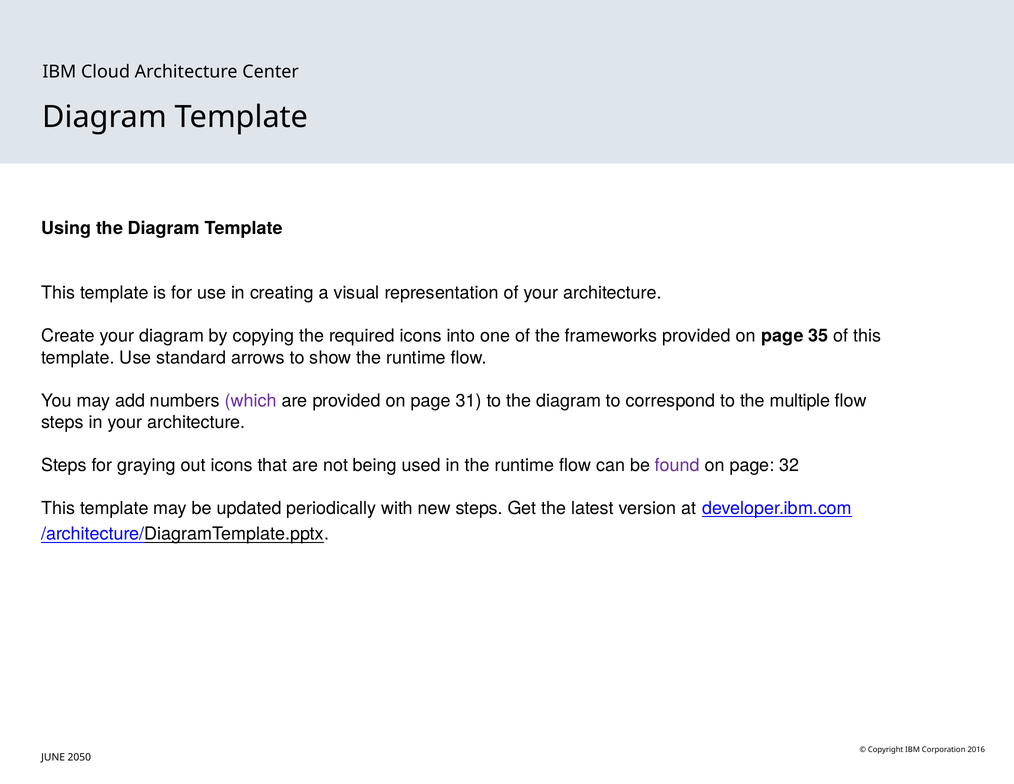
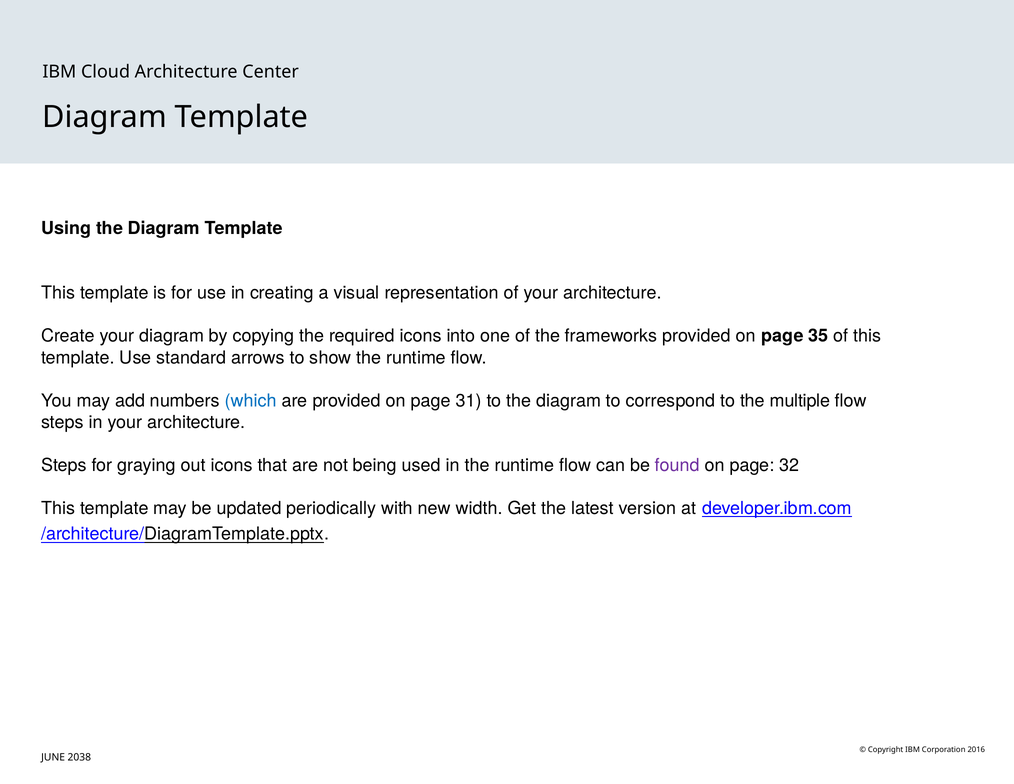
which colour: purple -> blue
new steps: steps -> width
2050: 2050 -> 2038
